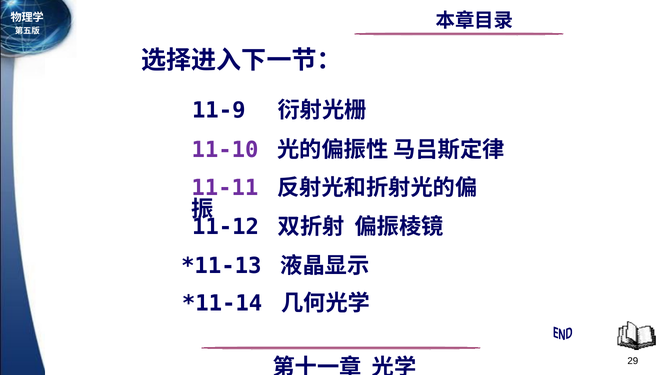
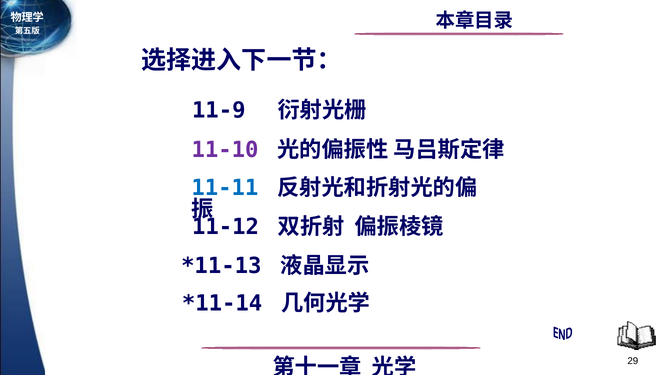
11-11 colour: purple -> blue
